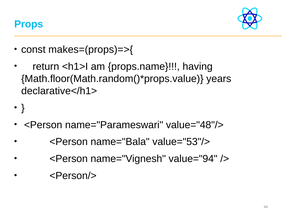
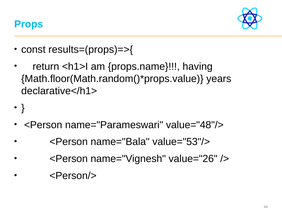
makes=(props)=>{: makes=(props)=>{ -> results=(props)=>{
value="94: value="94 -> value="26
